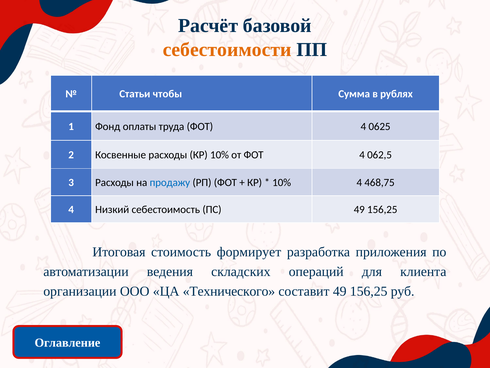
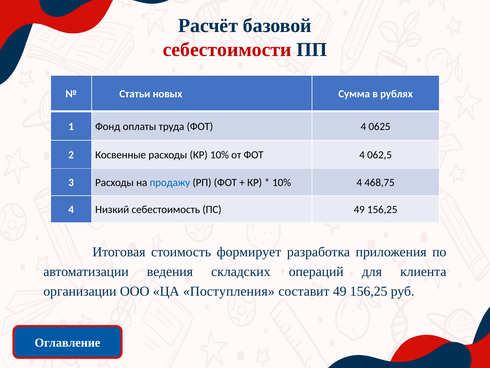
себестоимости colour: orange -> red
чтобы: чтобы -> новых
Технического: Технического -> Поступления
